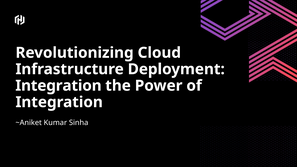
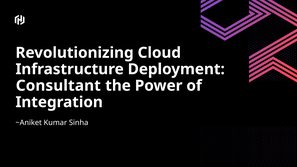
Integration at (58, 86): Integration -> Consultant
